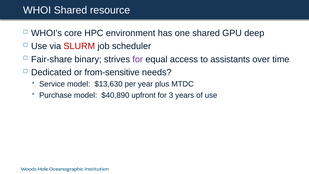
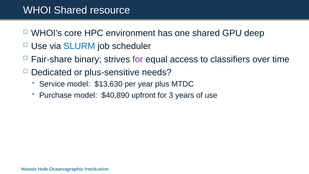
SLURM colour: red -> blue
assistants: assistants -> classifiers
from-sensitive: from-sensitive -> plus-sensitive
